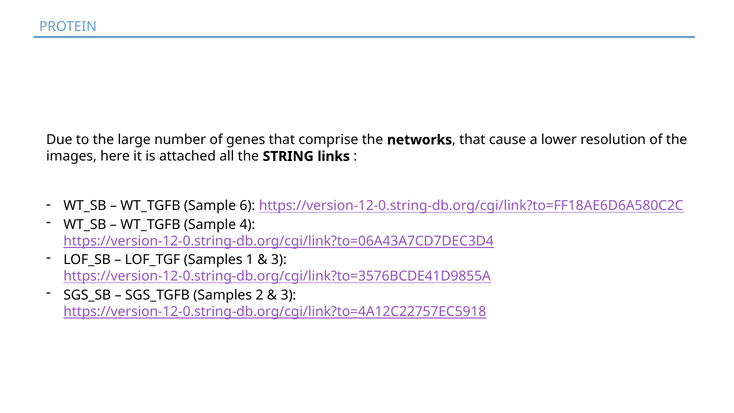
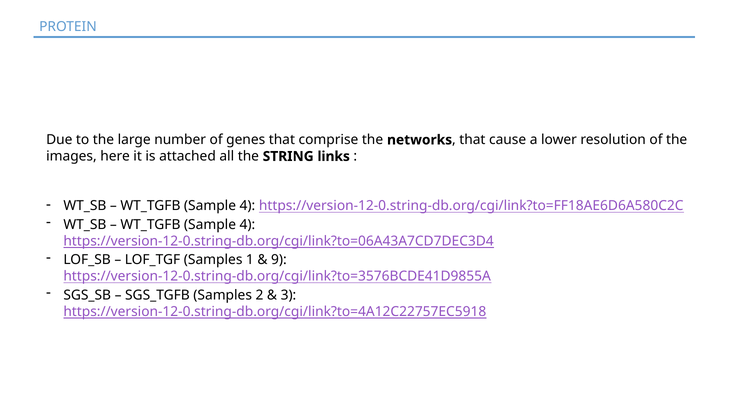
6 at (247, 206): 6 -> 4
3 at (279, 260): 3 -> 9
